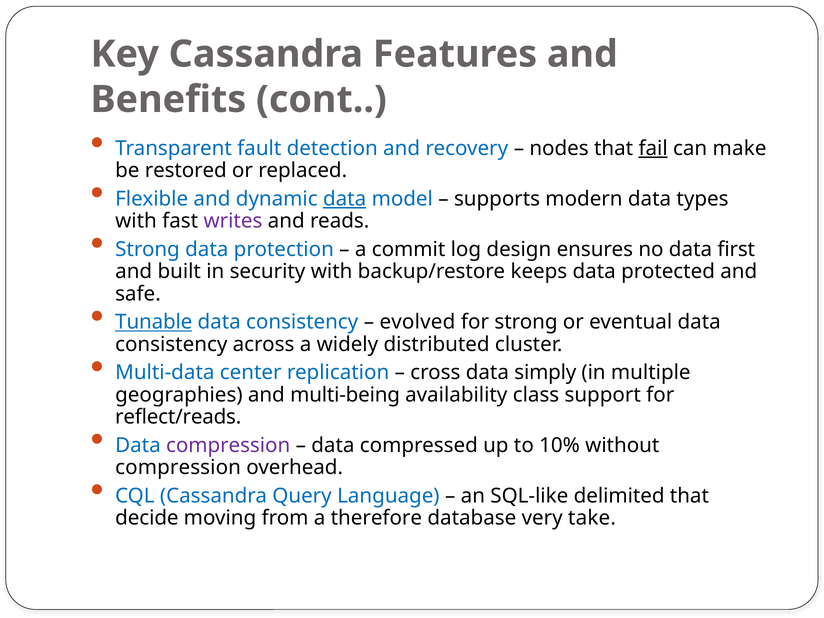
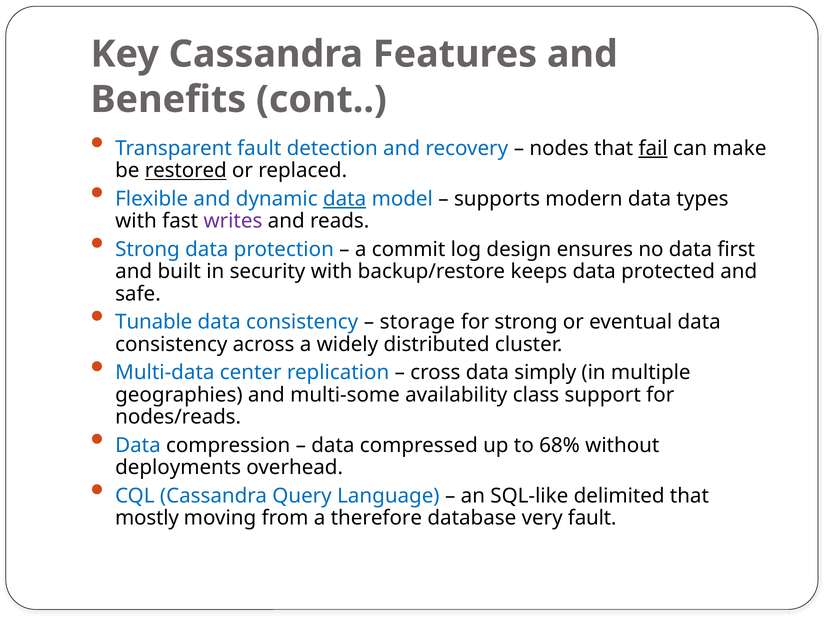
restored underline: none -> present
Tunable underline: present -> none
evolved: evolved -> storage
multi-being: multi-being -> multi-some
reflect/reads: reflect/reads -> nodes/reads
compression at (228, 445) colour: purple -> black
10%: 10% -> 68%
compression at (178, 467): compression -> deployments
decide: decide -> mostly
very take: take -> fault
